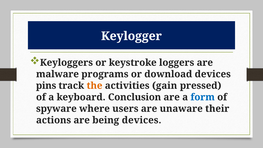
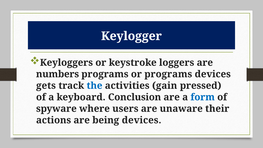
malware: malware -> numbers
or download: download -> programs
pins: pins -> gets
the colour: orange -> blue
